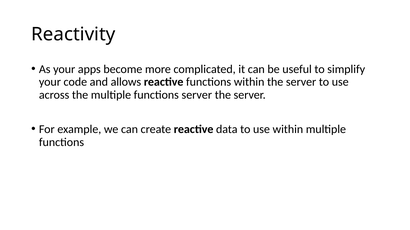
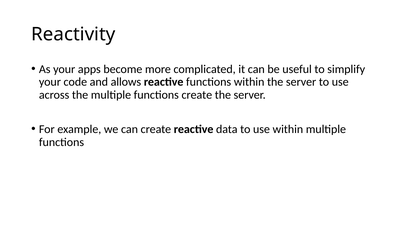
functions server: server -> create
